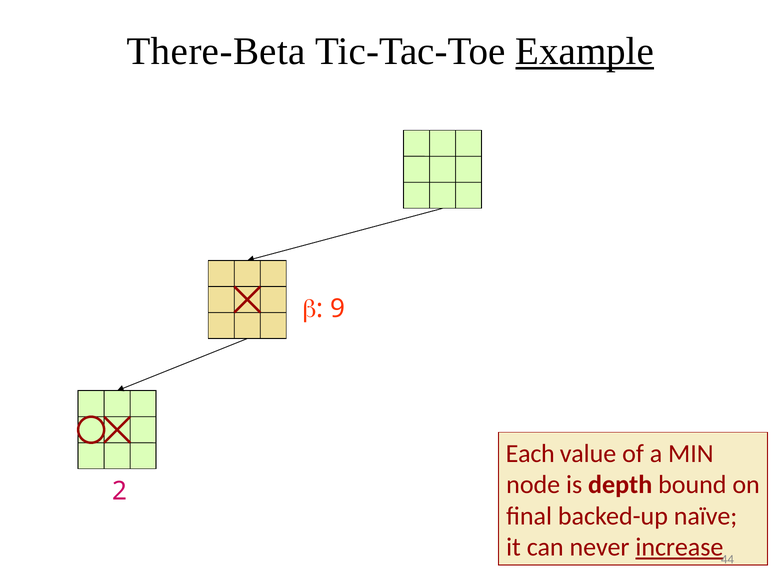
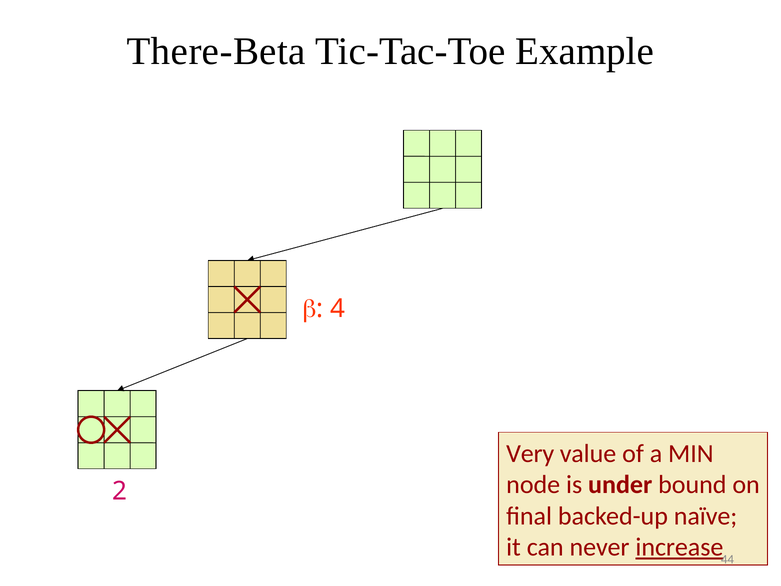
Example underline: present -> none
9: 9 -> 4
Each: Each -> Very
depth: depth -> under
